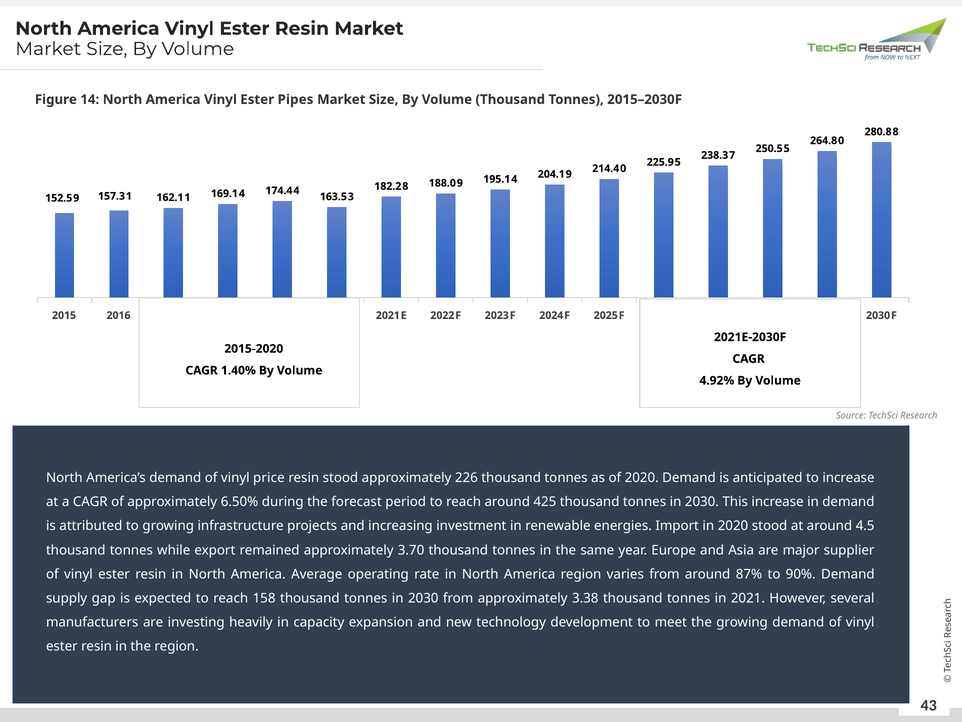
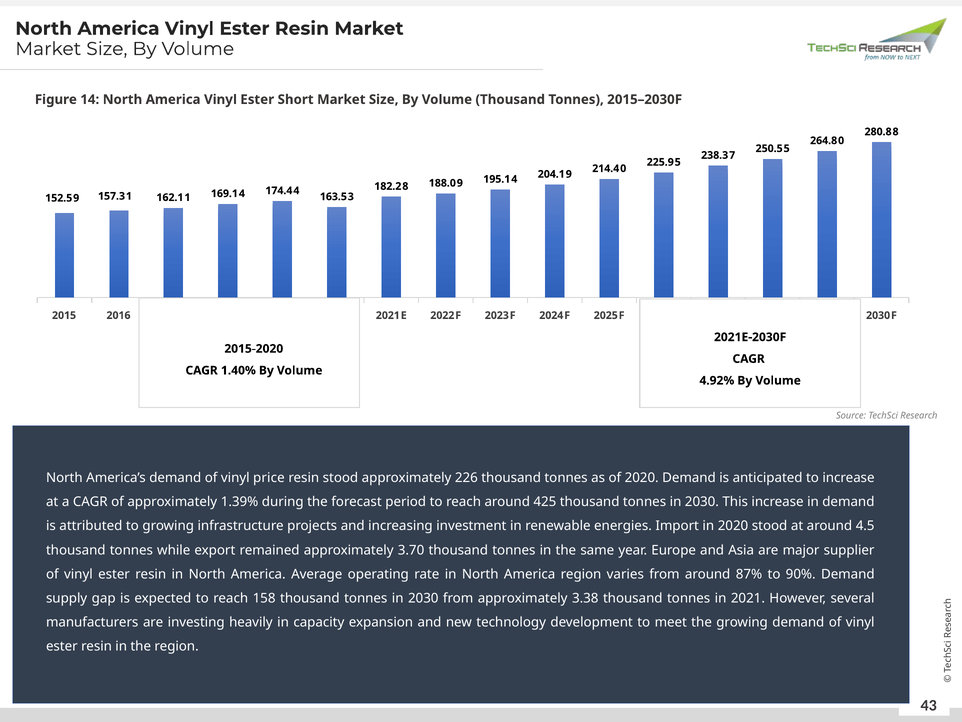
Pipes: Pipes -> Short
6.50%: 6.50% -> 1.39%
